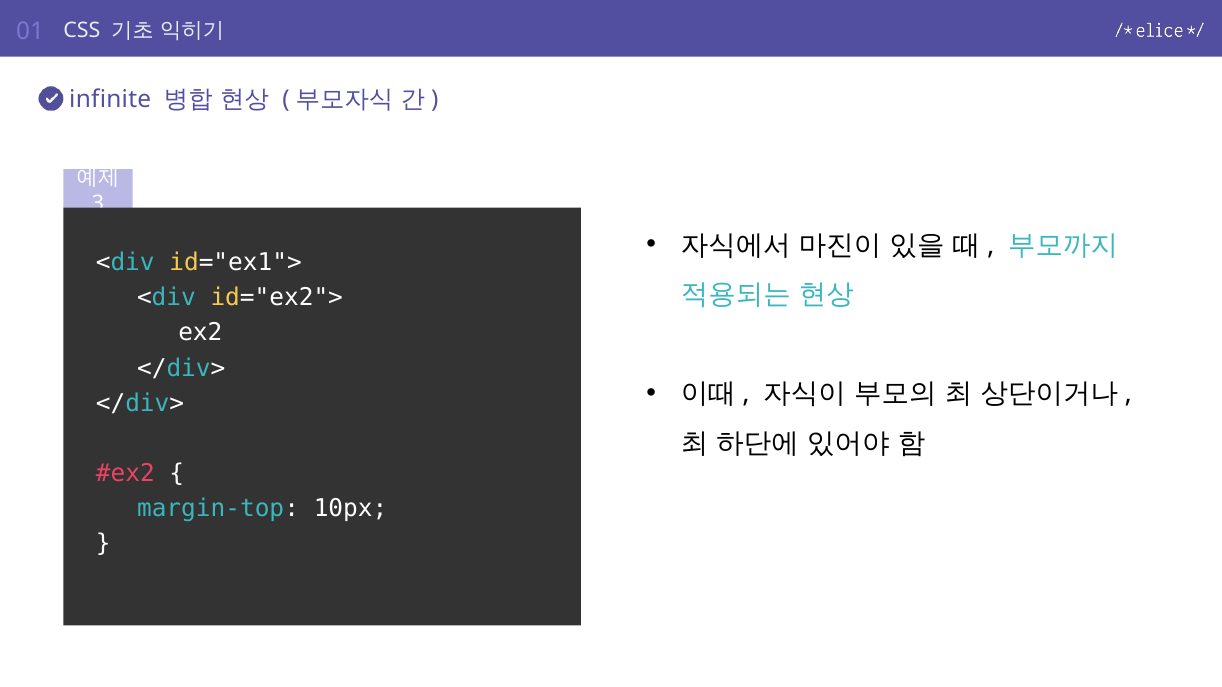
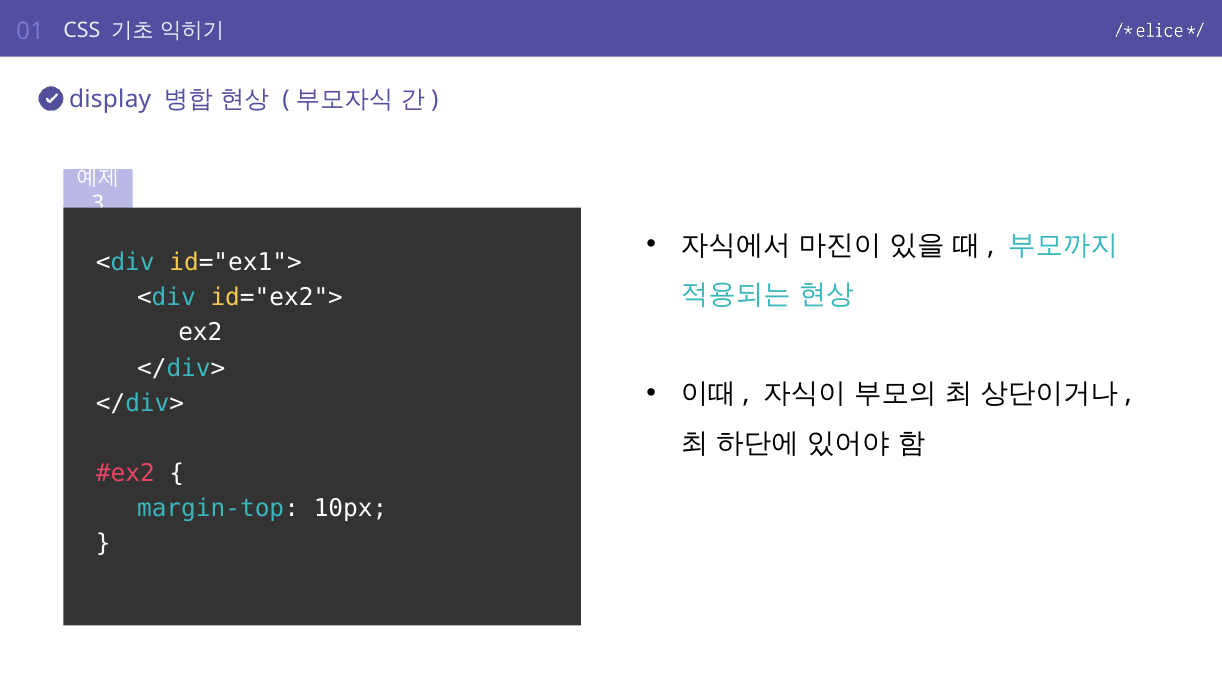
infinite: infinite -> display
